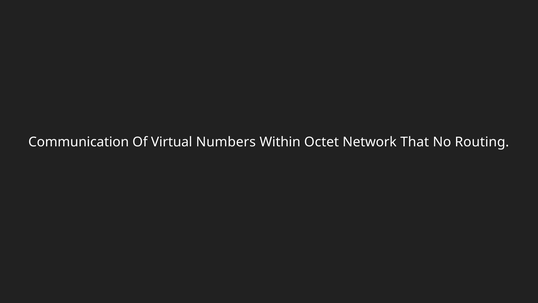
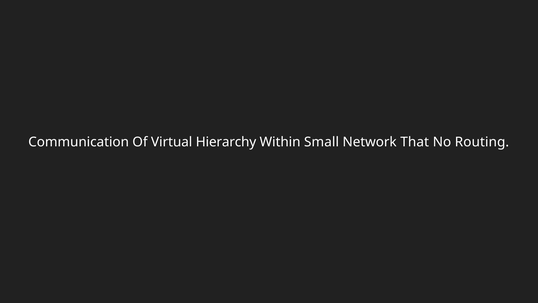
Numbers: Numbers -> Hierarchy
Octet: Octet -> Small
